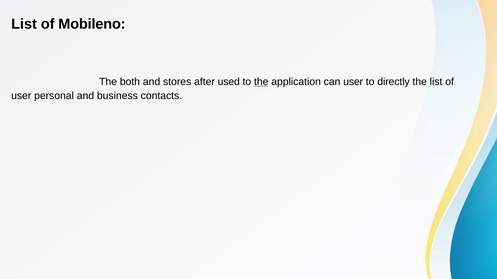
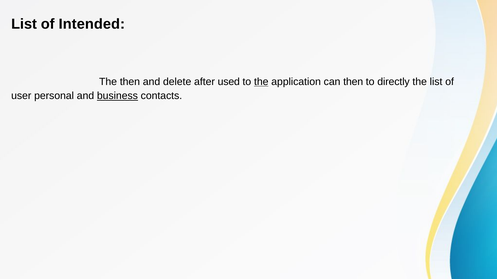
Mobileno: Mobileno -> Intended
The both: both -> then
stores: stores -> delete
can user: user -> then
business underline: none -> present
